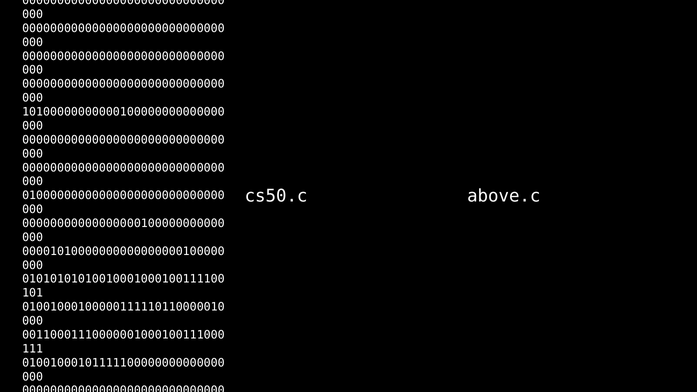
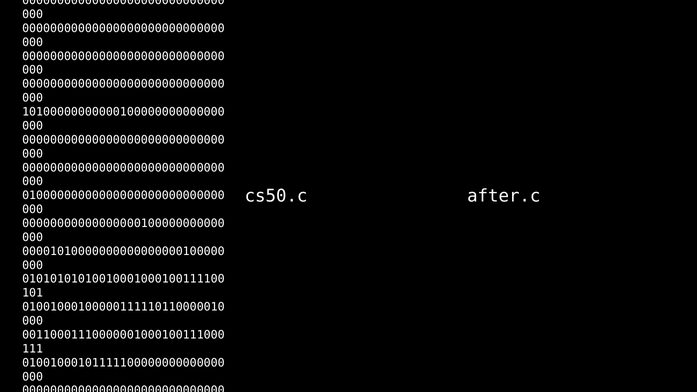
above.c: above.c -> after.c
